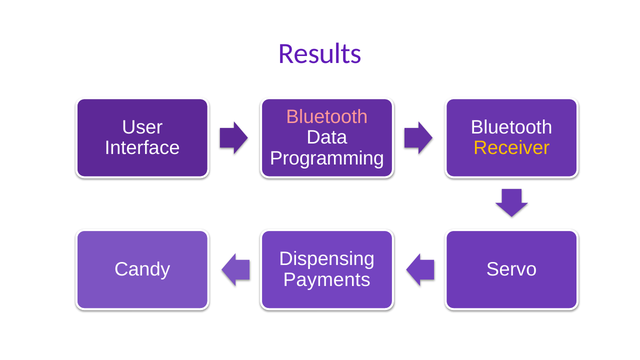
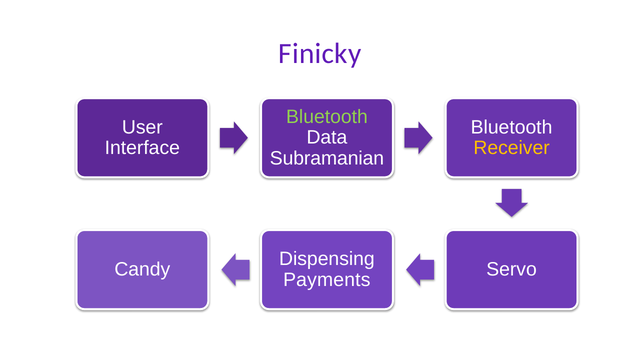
Results: Results -> Finicky
Bluetooth at (327, 117) colour: pink -> light green
Programming: Programming -> Subramanian
